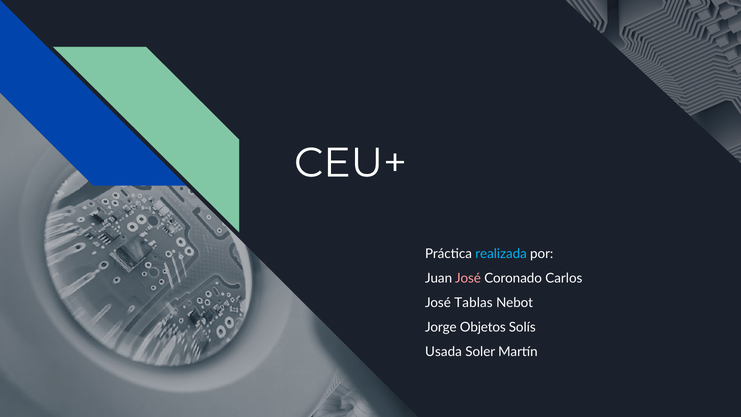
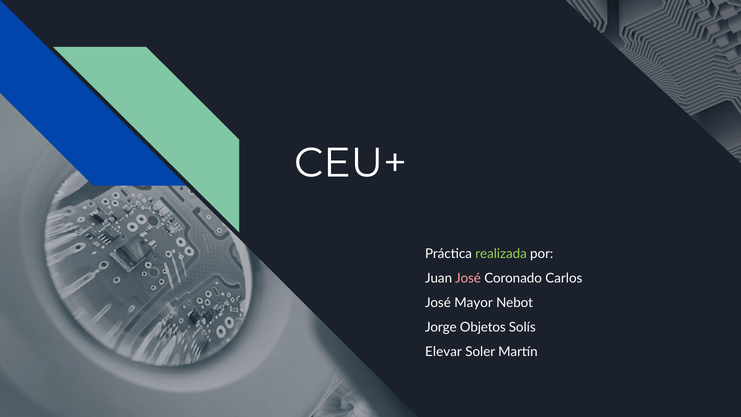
realizada colour: light blue -> light green
Tablas: Tablas -> Mayor
Usada: Usada -> Elevar
